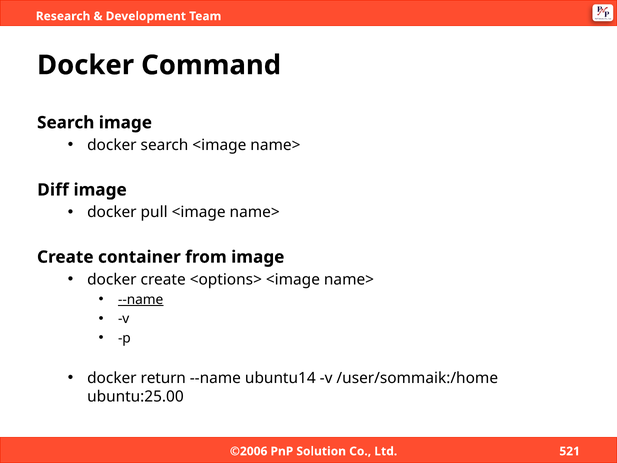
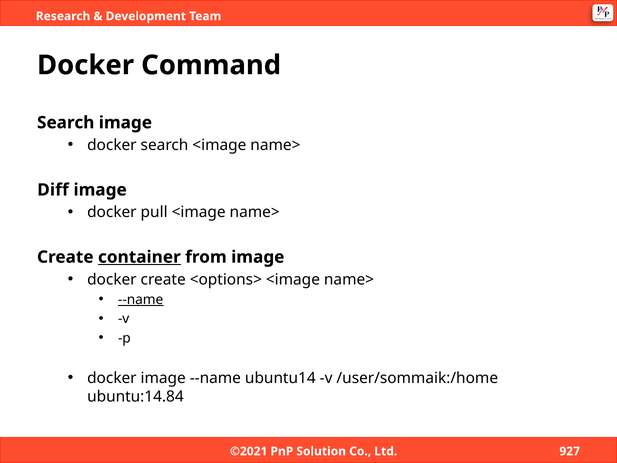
container underline: none -> present
docker return: return -> image
ubuntu:25.00: ubuntu:25.00 -> ubuntu:14.84
©2006: ©2006 -> ©2021
521: 521 -> 927
